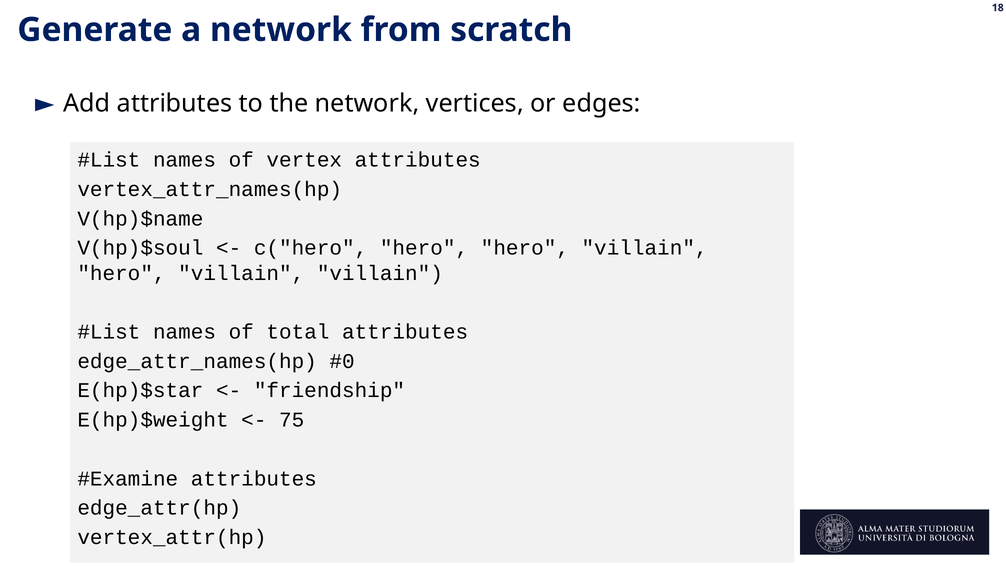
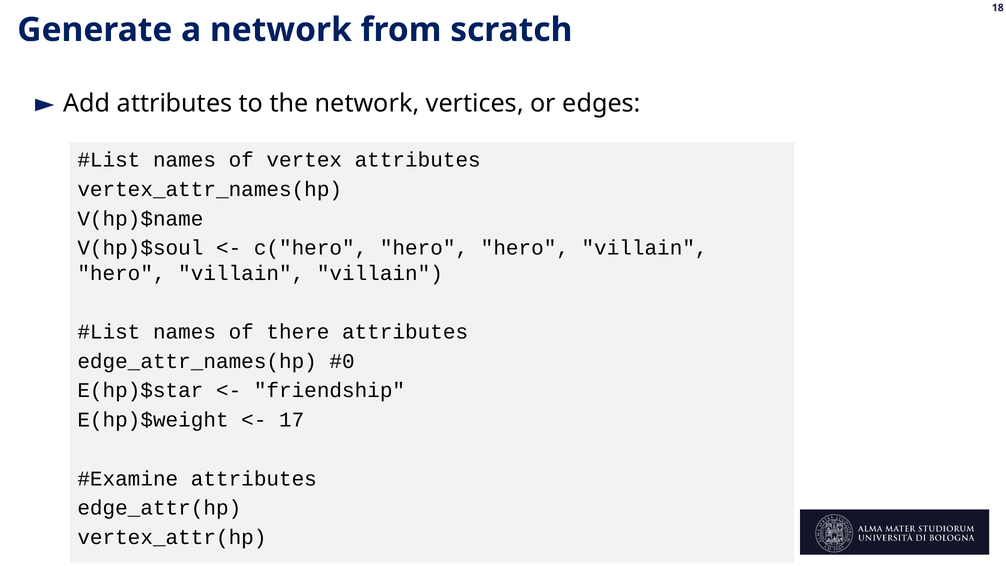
total: total -> there
75: 75 -> 17
